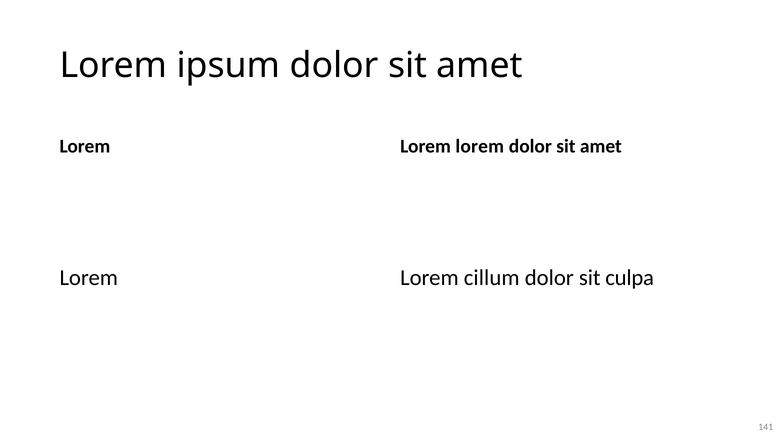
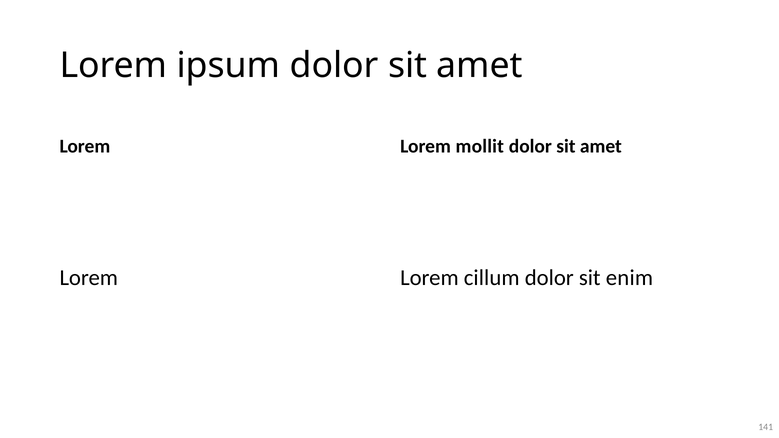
lorem at (480, 147): lorem -> mollit
culpa: culpa -> enim
